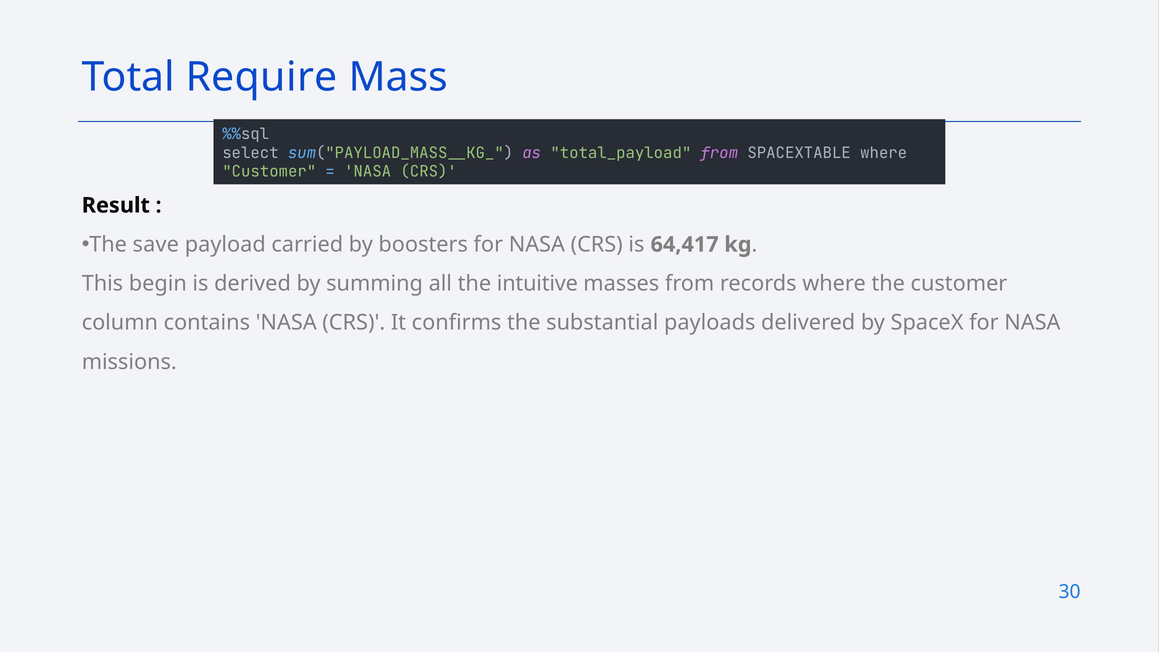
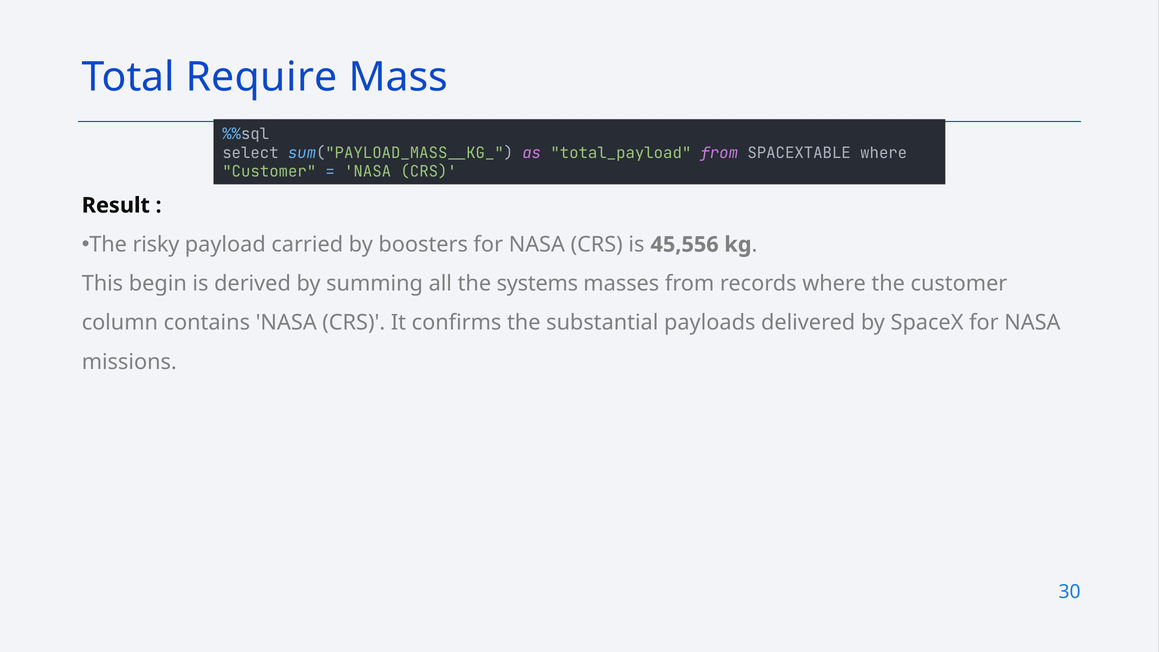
save: save -> risky
64,417: 64,417 -> 45,556
intuitive: intuitive -> systems
